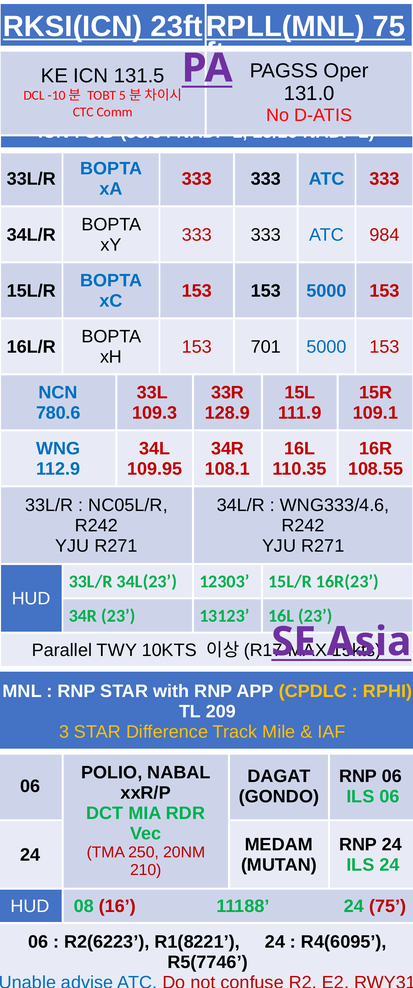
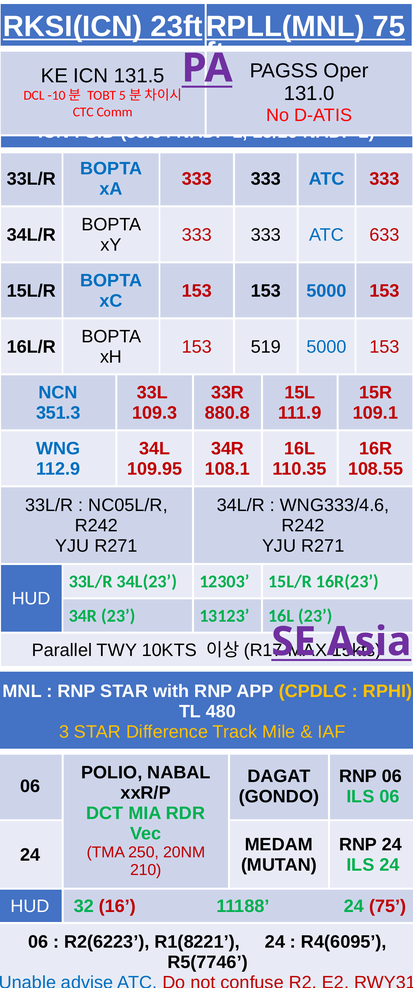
984: 984 -> 633
701: 701 -> 519
780.6: 780.6 -> 351.3
128.9: 128.9 -> 880.8
209: 209 -> 480
08: 08 -> 32
